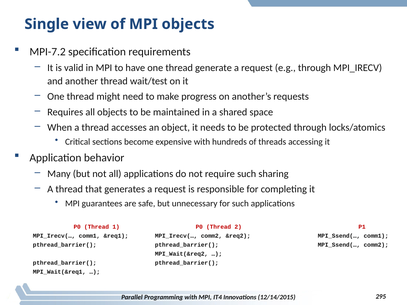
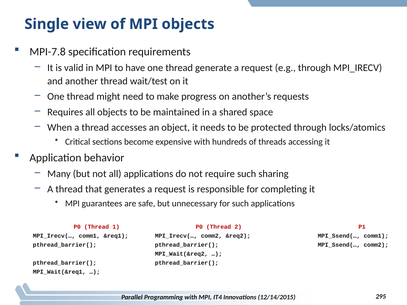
MPI-7.2: MPI-7.2 -> MPI-7.8
